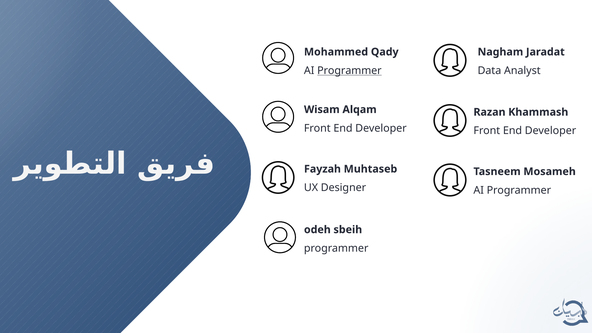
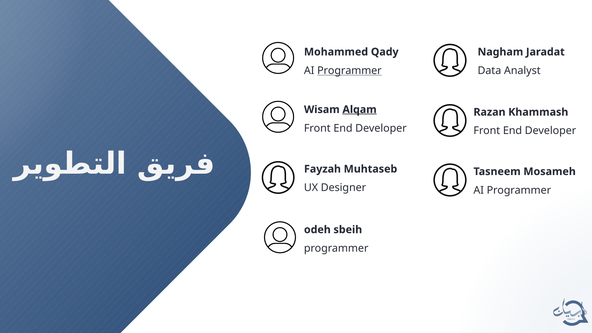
Alqam underline: none -> present
